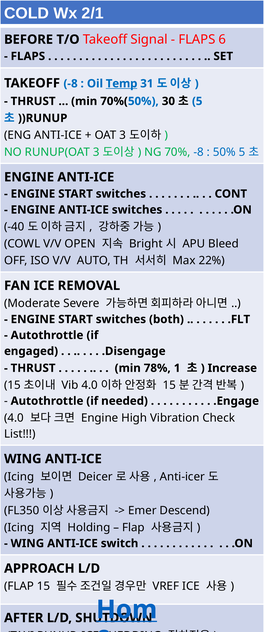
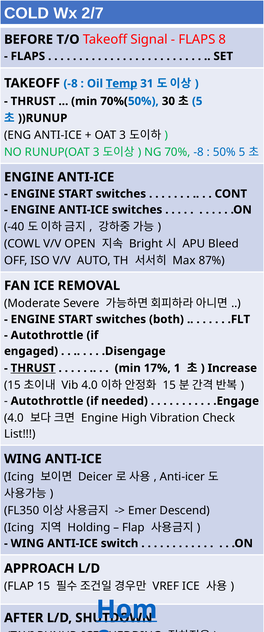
2/1: 2/1 -> 2/7
6: 6 -> 8
22%: 22% -> 87%
THRUST at (33, 368) underline: none -> present
78%: 78% -> 17%
